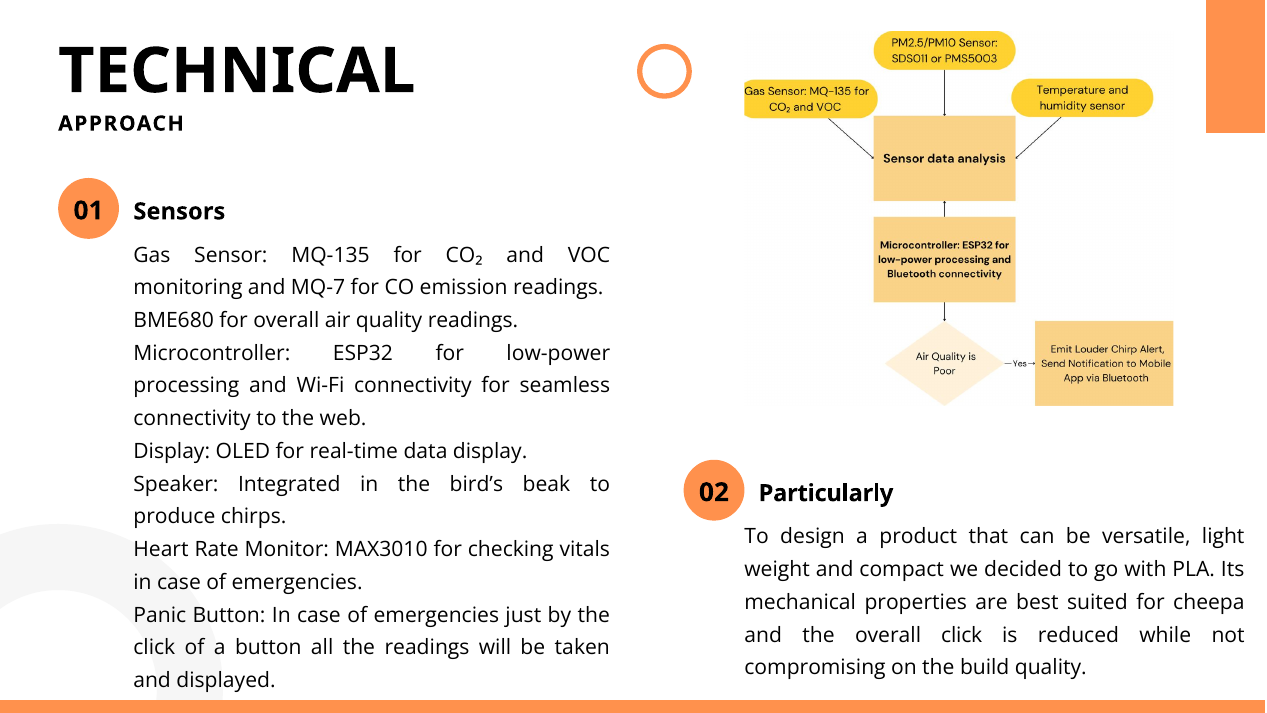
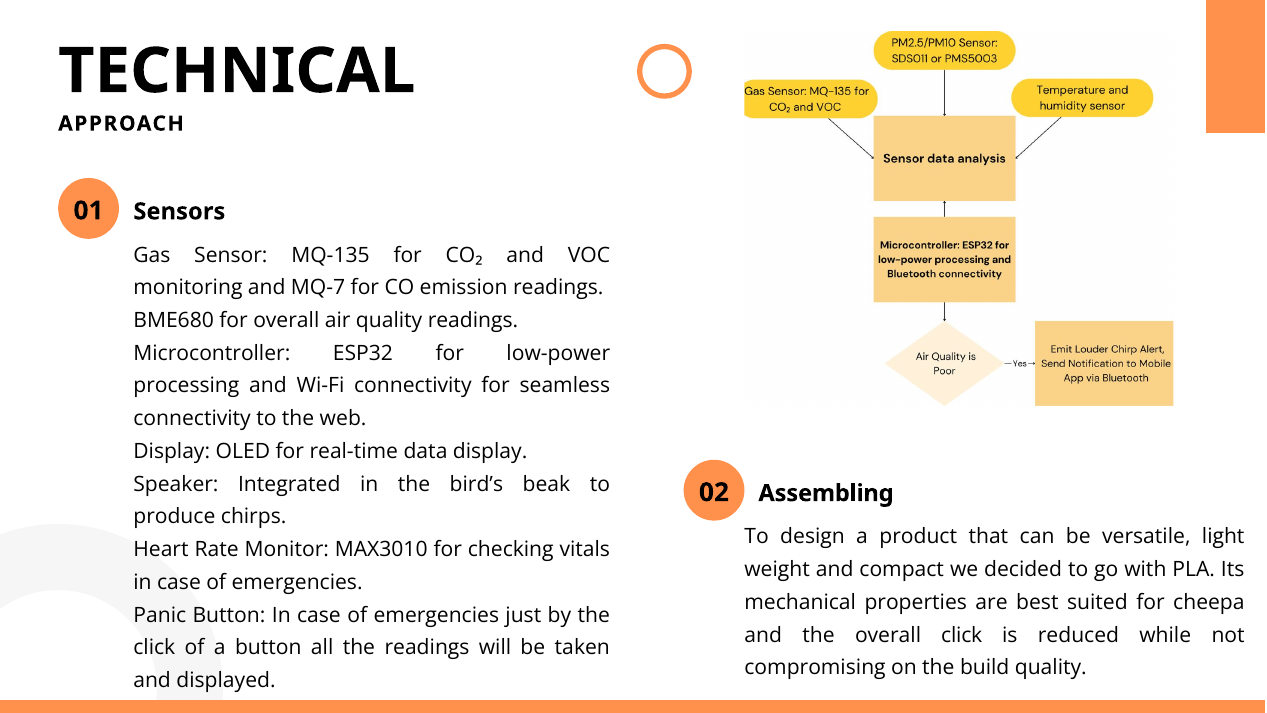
Particularly: Particularly -> Assembling
